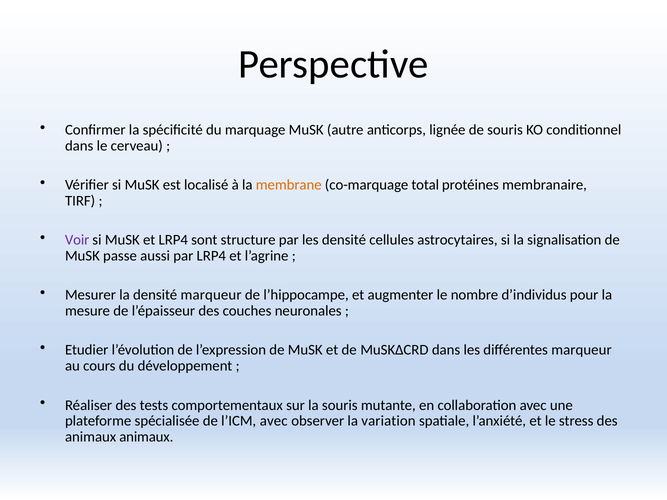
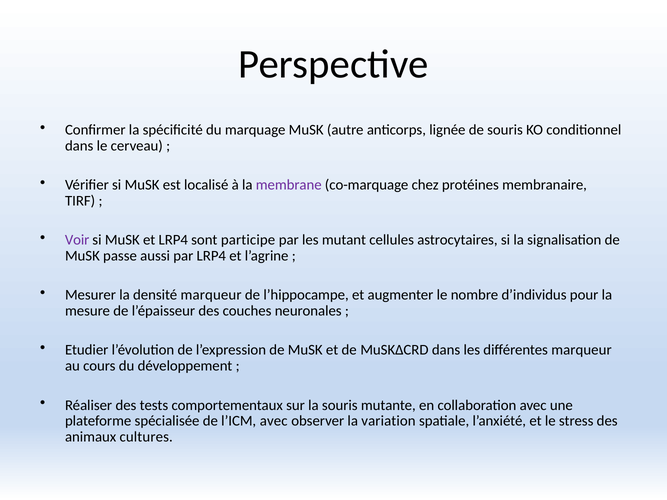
membrane colour: orange -> purple
total: total -> chez
structure: structure -> participe
les densité: densité -> mutant
animaux animaux: animaux -> cultures
